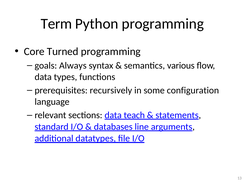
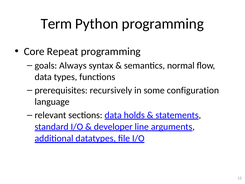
Turned: Turned -> Repeat
various: various -> normal
teach: teach -> holds
databases: databases -> developer
